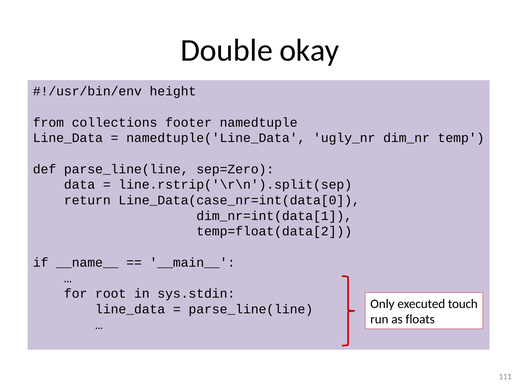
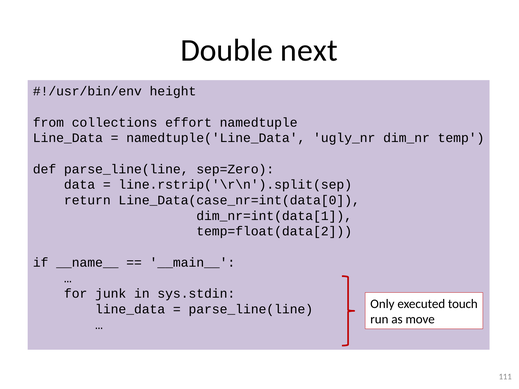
okay: okay -> next
footer: footer -> effort
root: root -> junk
floats: floats -> move
